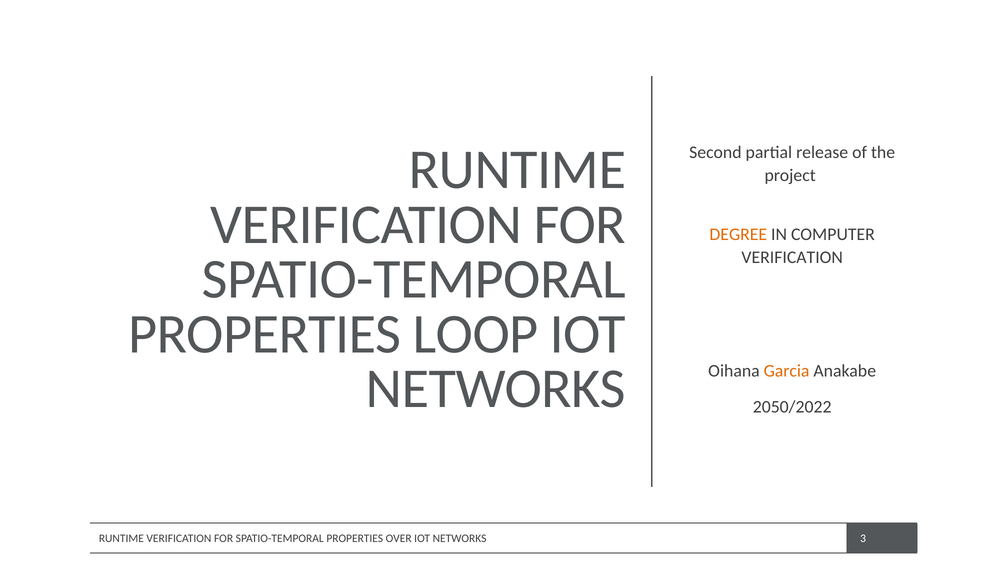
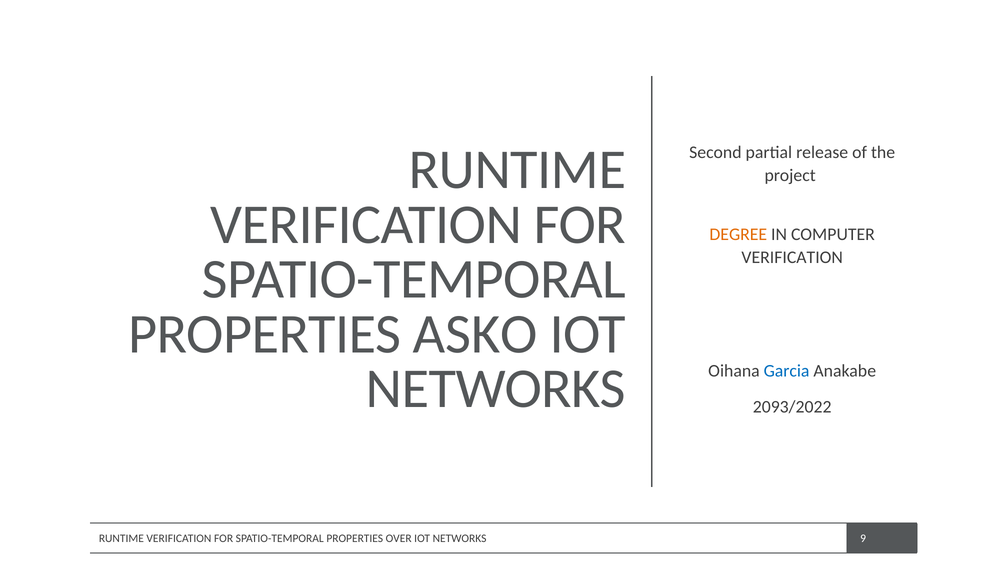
LOOP: LOOP -> ASKO
Garcia colour: orange -> blue
2050/2022: 2050/2022 -> 2093/2022
3: 3 -> 9
